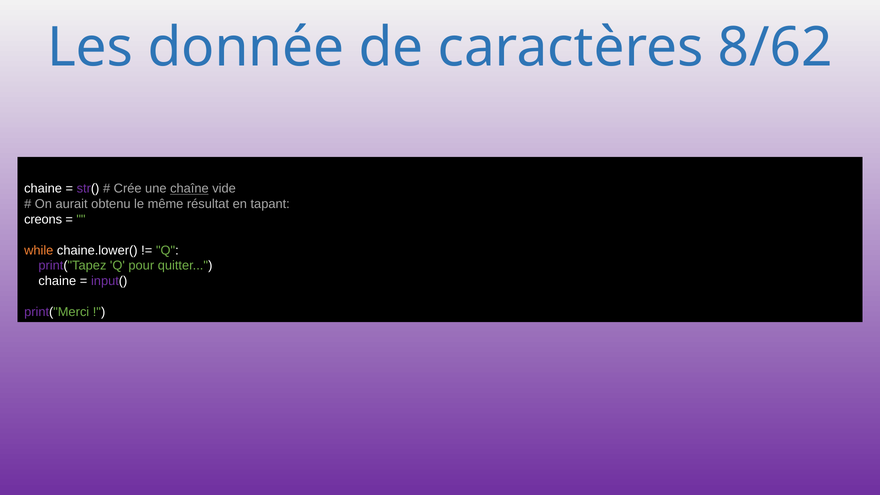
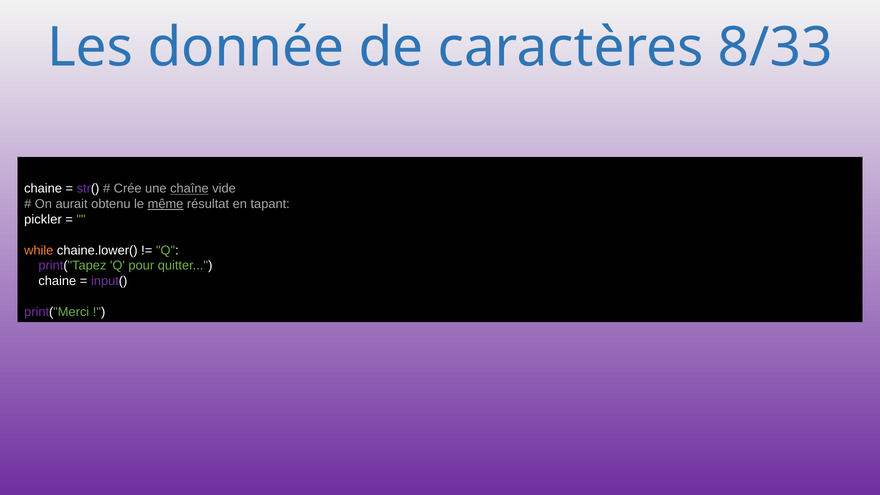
8/62: 8/62 -> 8/33
même underline: none -> present
creons: creons -> pickler
